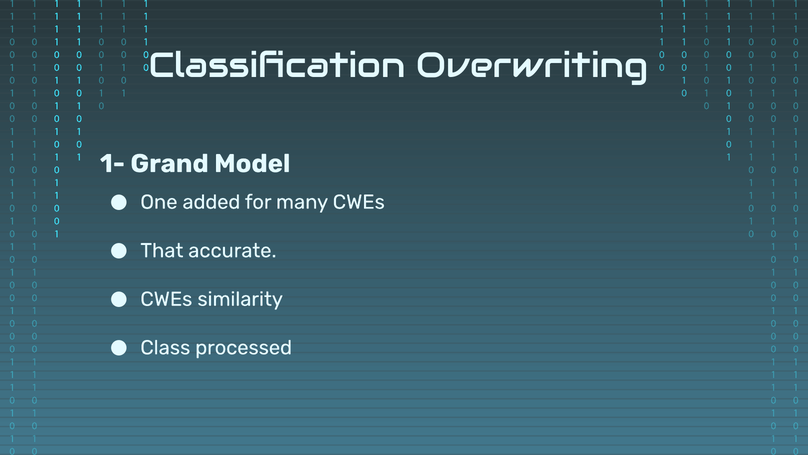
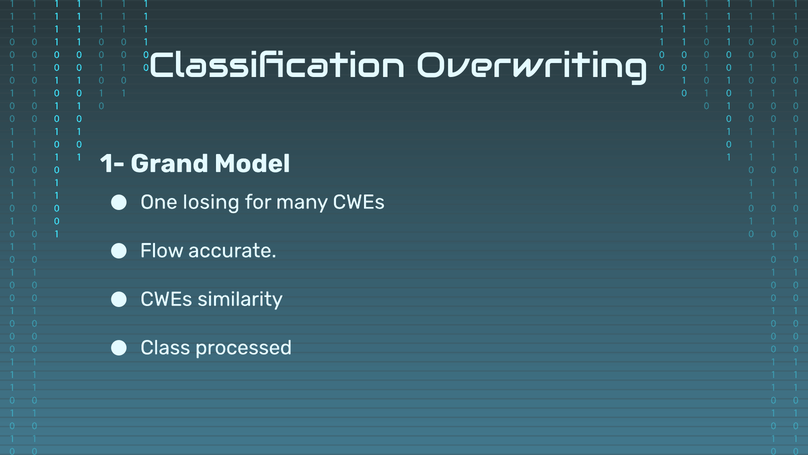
added: added -> losing
That: That -> Flow
